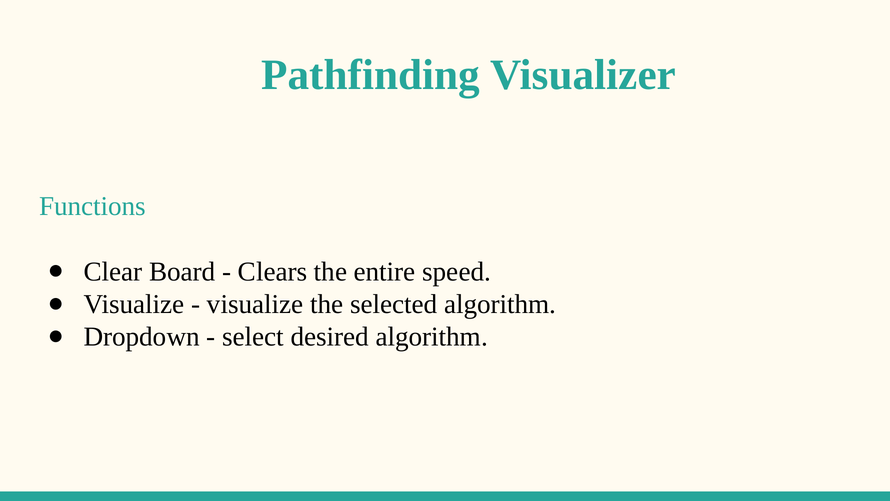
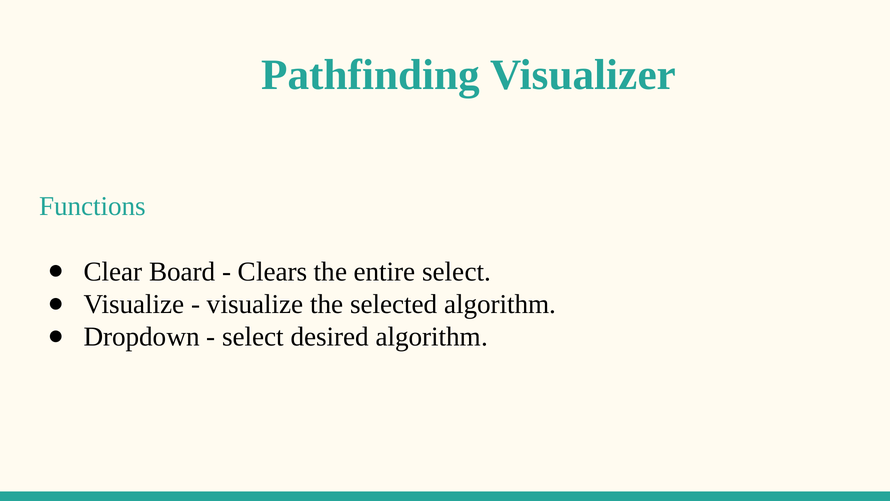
entire speed: speed -> select
